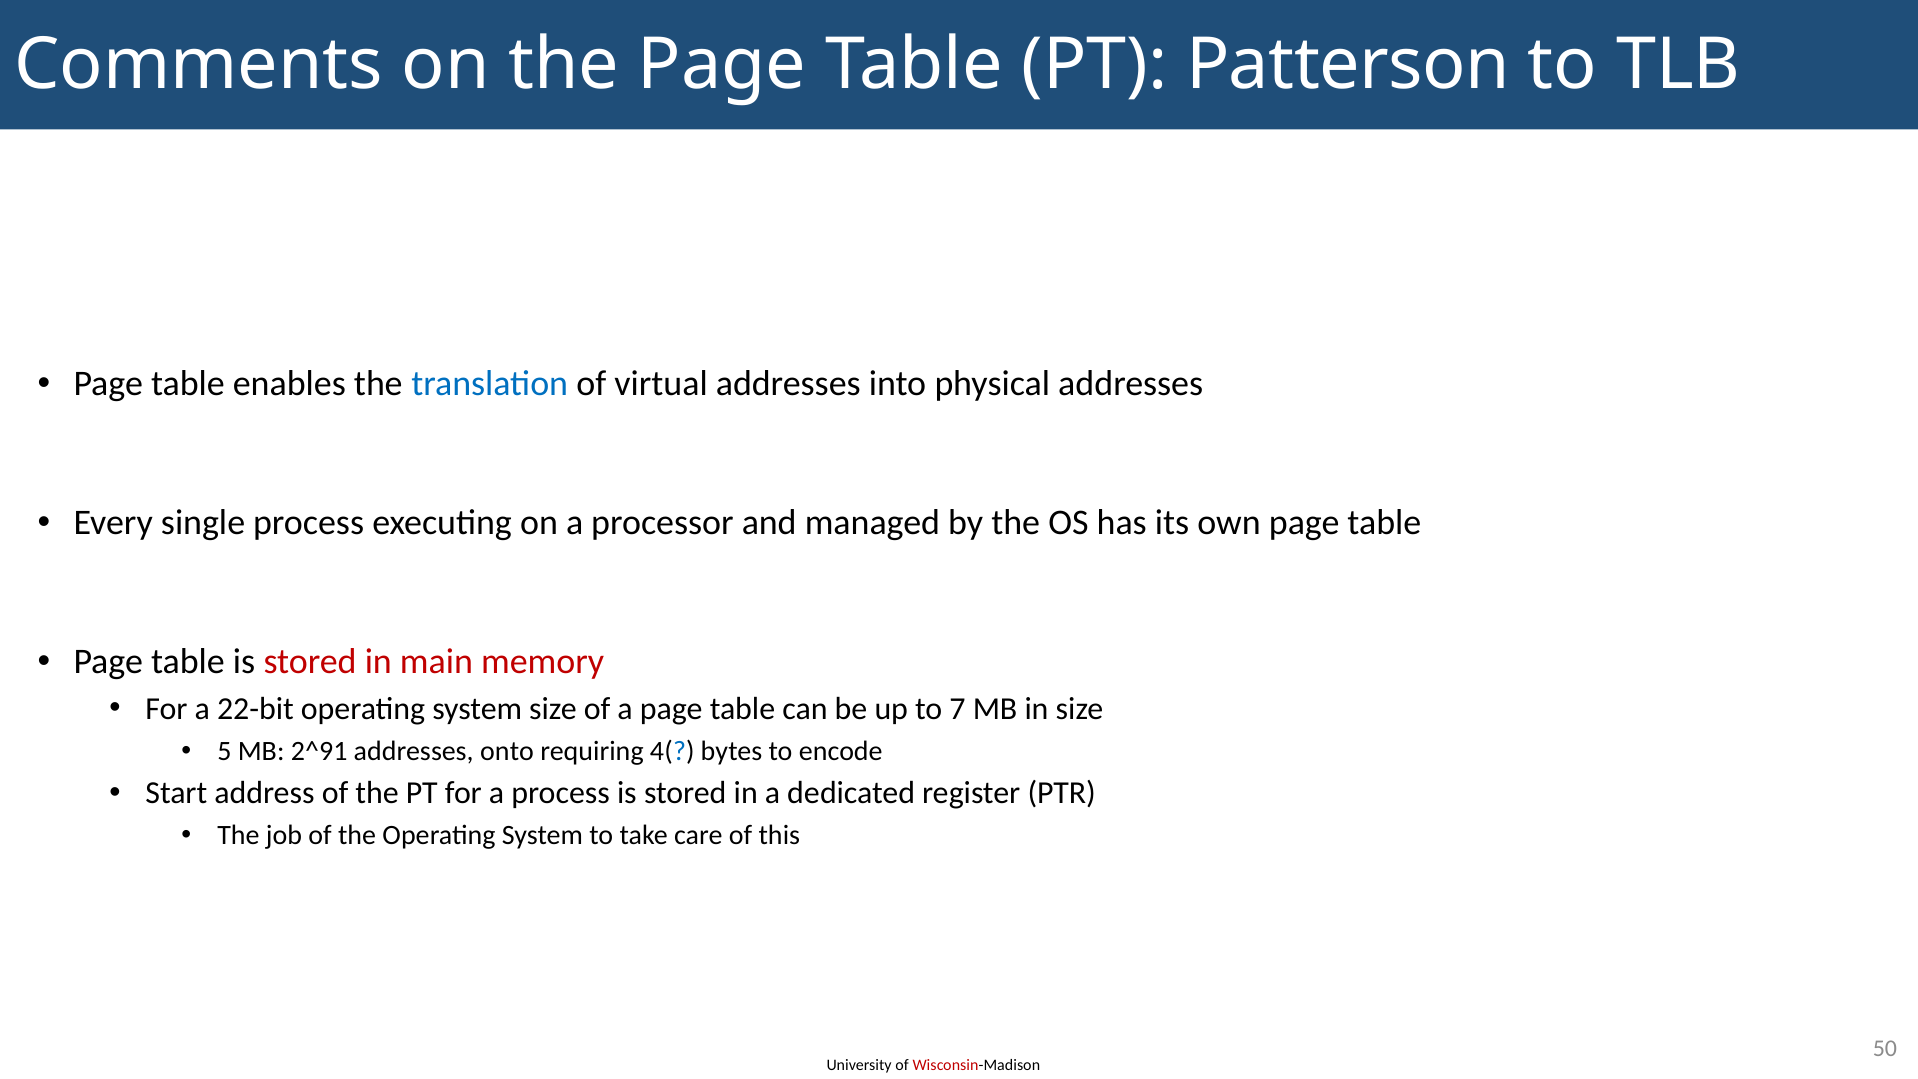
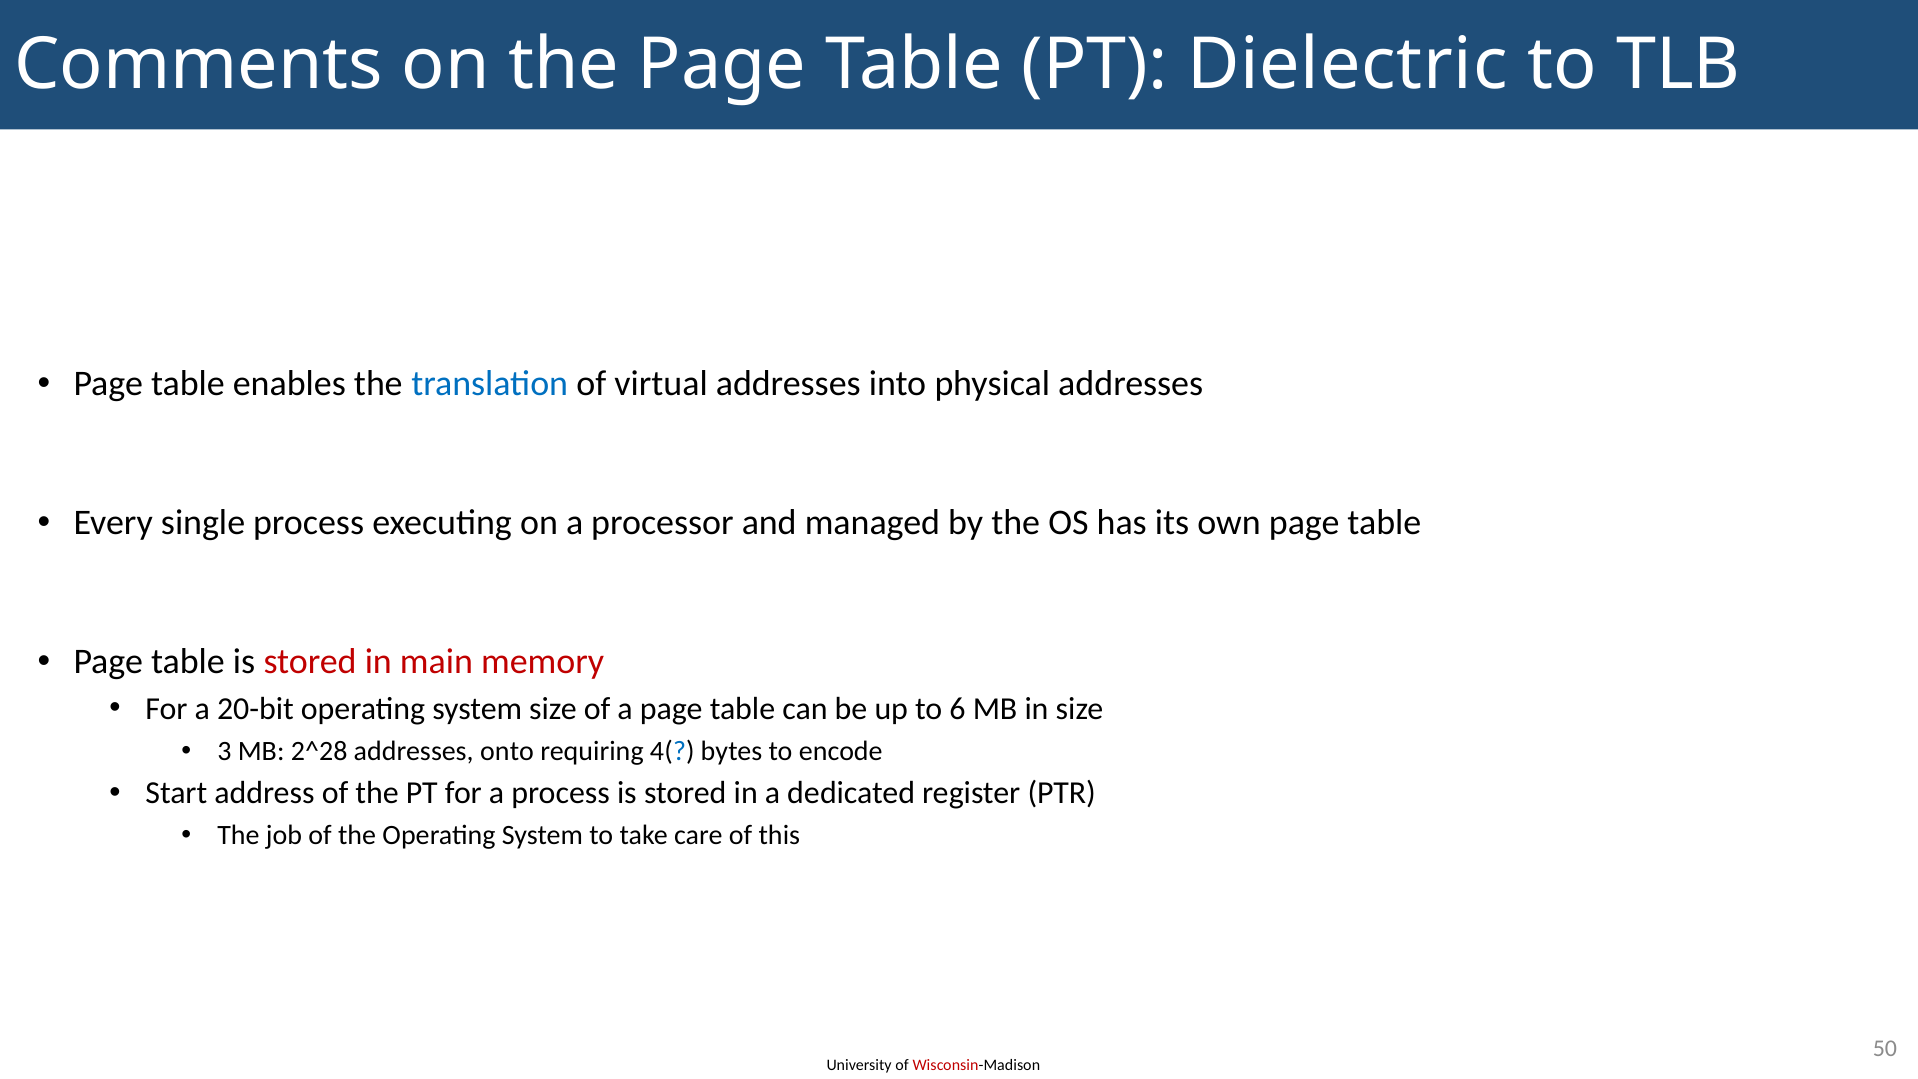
Patterson: Patterson -> Dielectric
22-bit: 22-bit -> 20-bit
7: 7 -> 6
5: 5 -> 3
2^91: 2^91 -> 2^28
